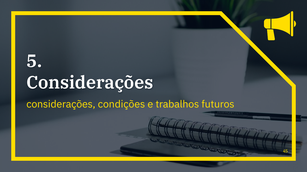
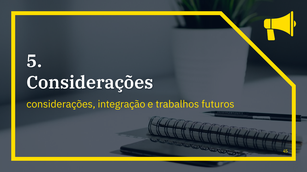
condições: condições -> integração
